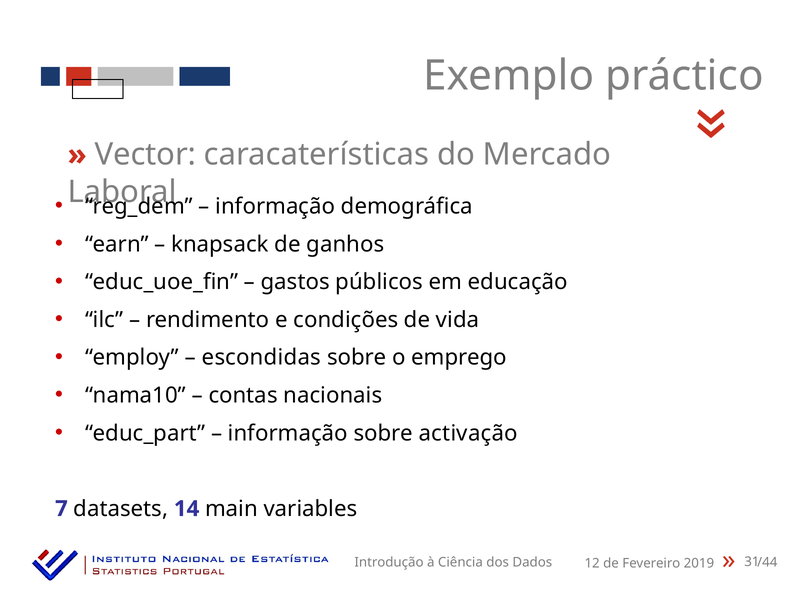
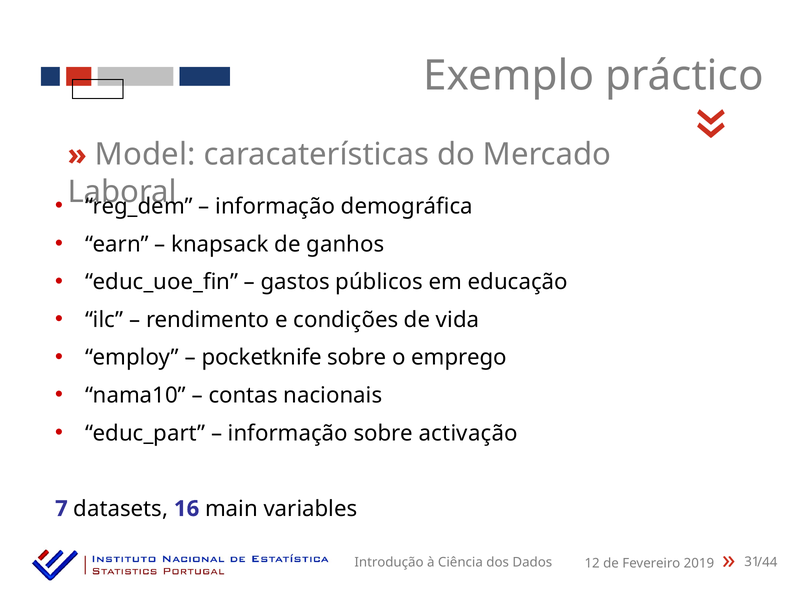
Vector: Vector -> Model
escondidas: escondidas -> pocketknife
14: 14 -> 16
